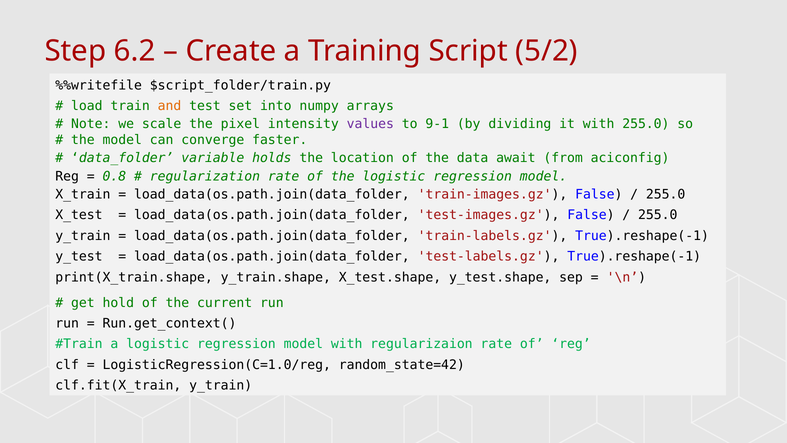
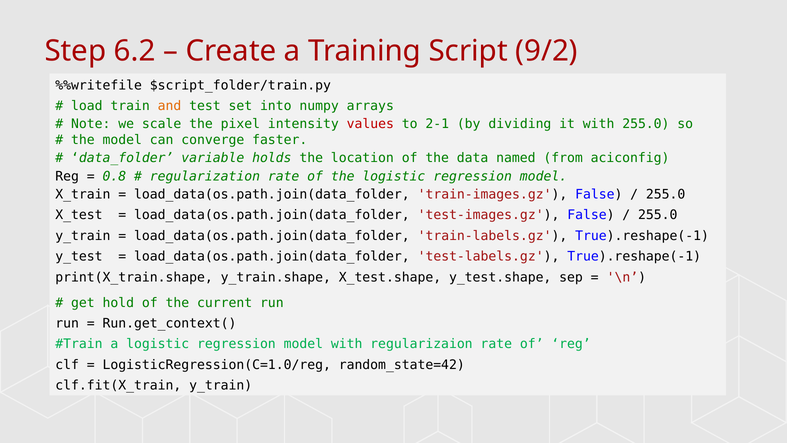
5/2: 5/2 -> 9/2
values colour: purple -> red
9-1: 9-1 -> 2-1
await: await -> named
